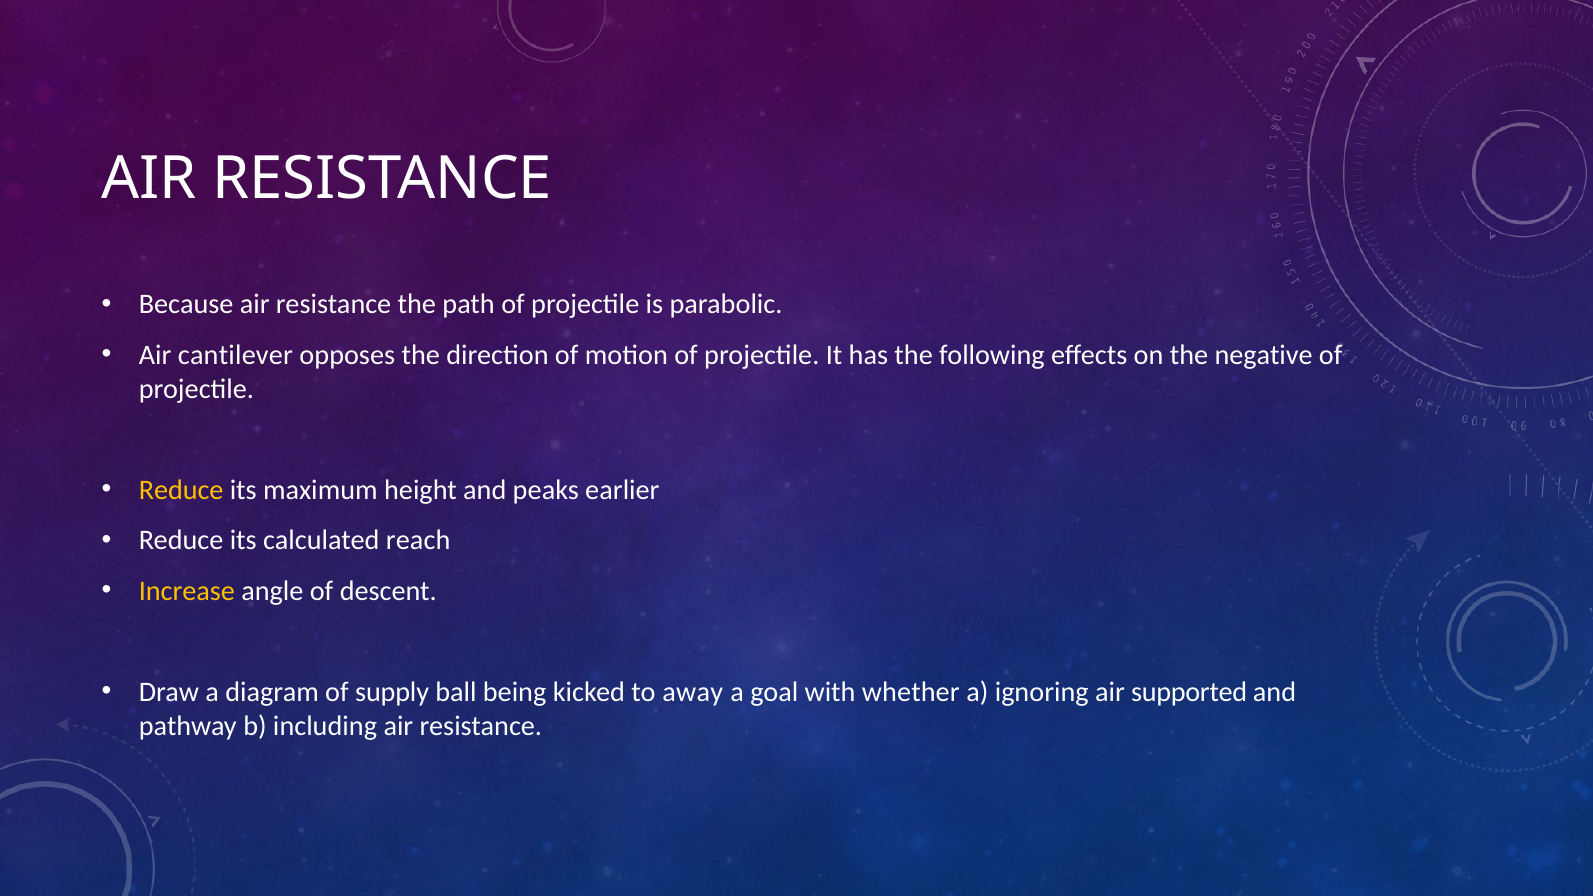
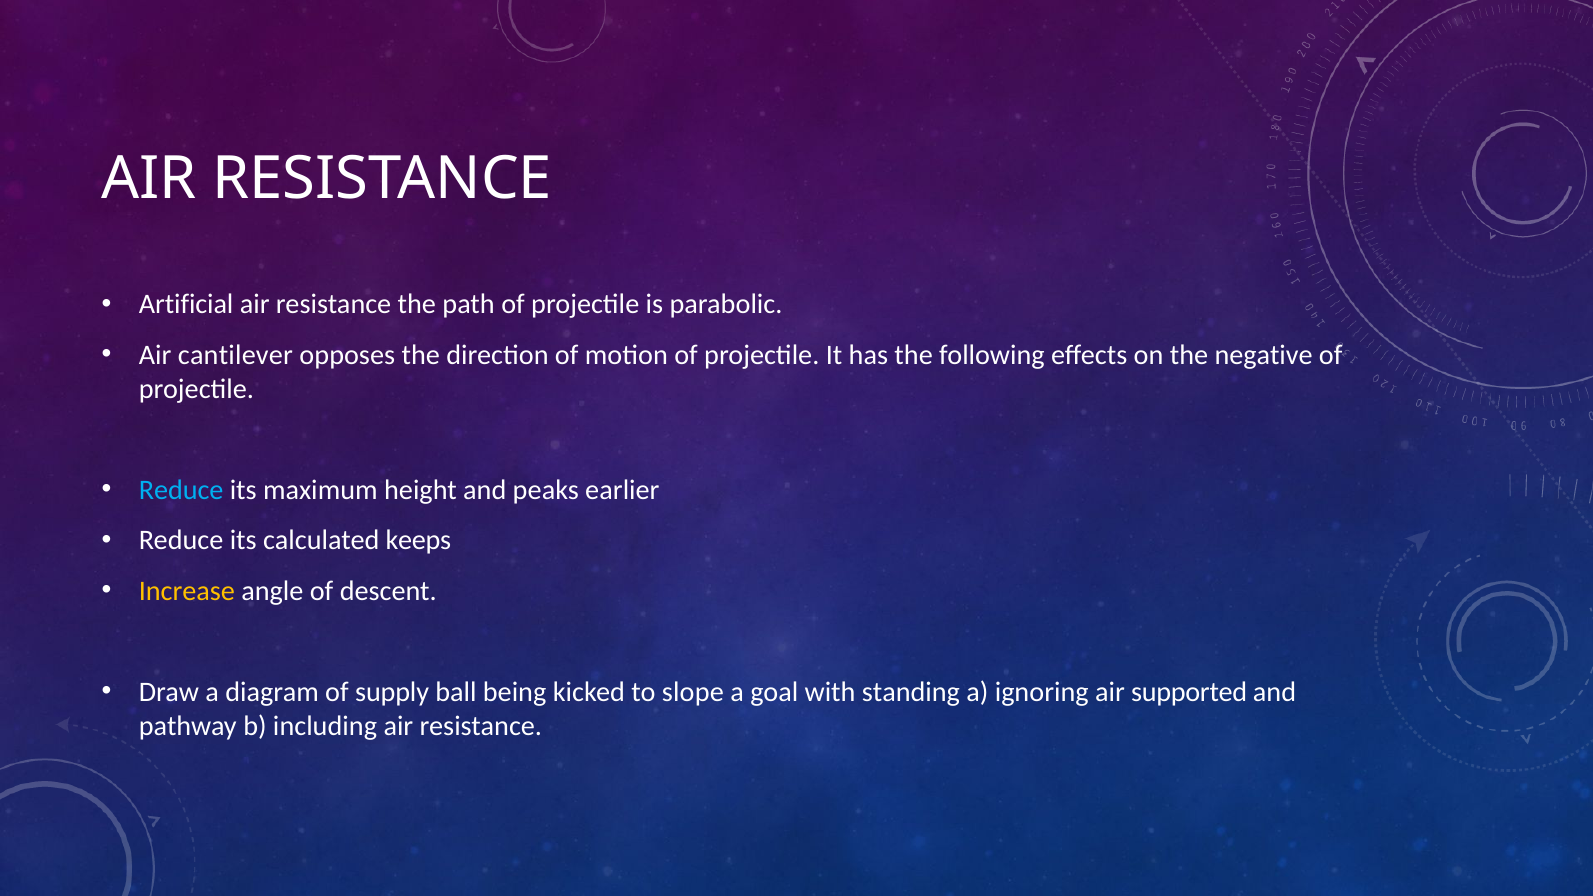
Because: Because -> Artificial
Reduce at (181, 490) colour: yellow -> light blue
reach: reach -> keeps
away: away -> slope
whether: whether -> standing
